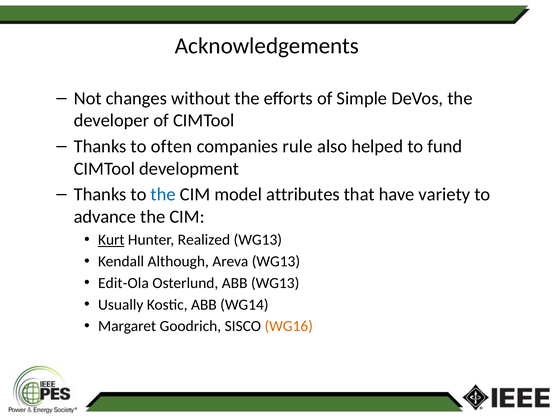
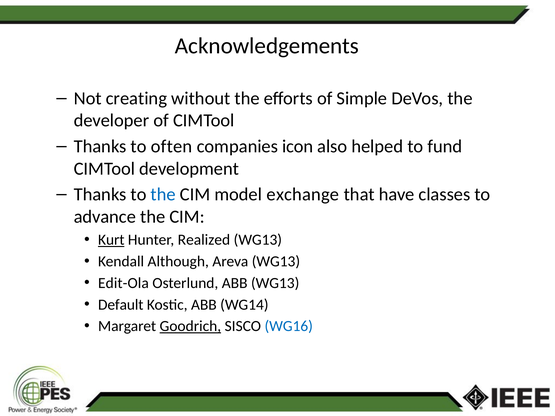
changes: changes -> creating
rule: rule -> icon
attributes: attributes -> exchange
variety: variety -> classes
Usually: Usually -> Default
Goodrich underline: none -> present
WG16 colour: orange -> blue
